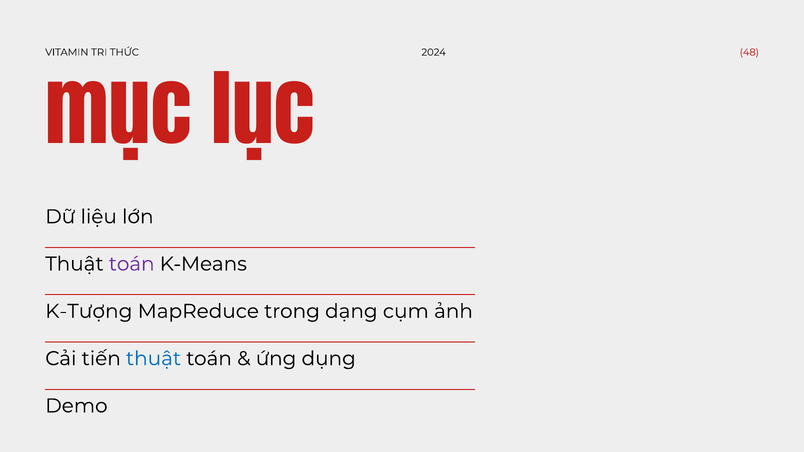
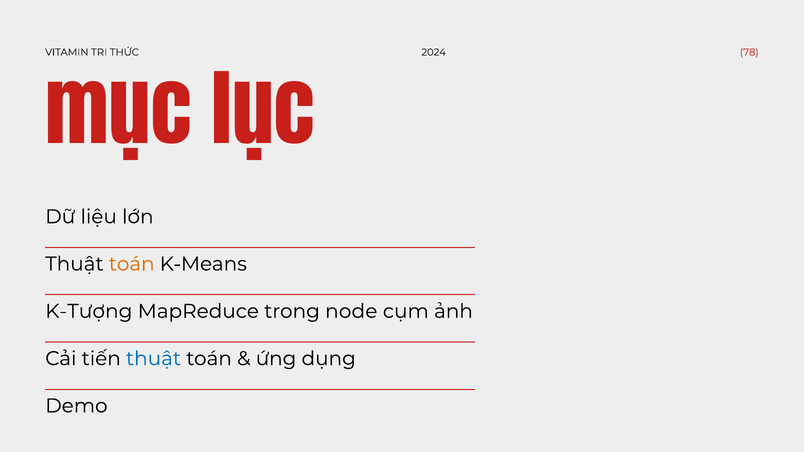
48: 48 -> 78
toán at (132, 264) colour: purple -> orange
dạng: dạng -> node
